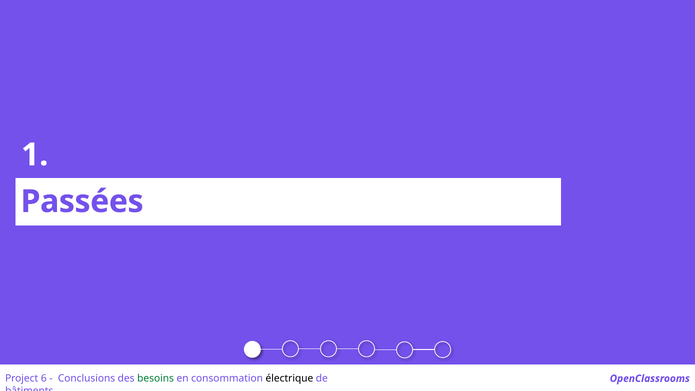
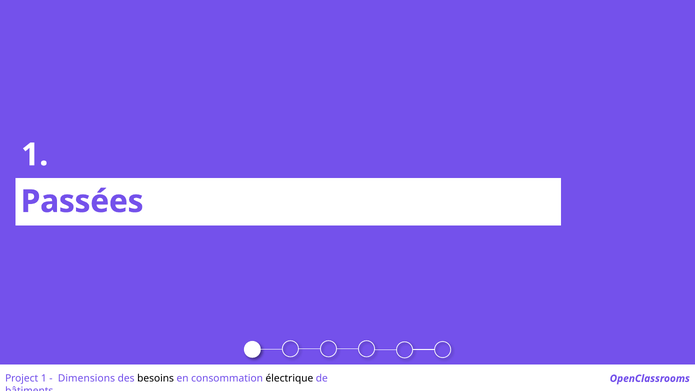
Project 6: 6 -> 1
Conclusions: Conclusions -> Dimensions
besoins colour: green -> black
